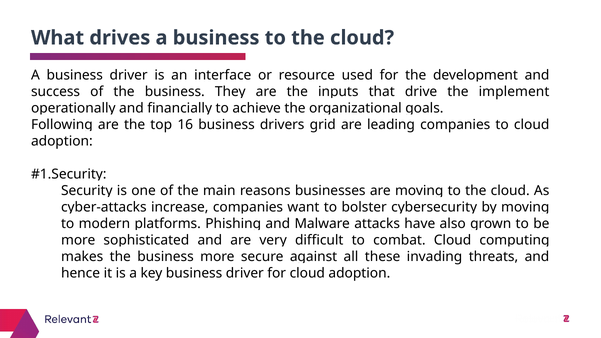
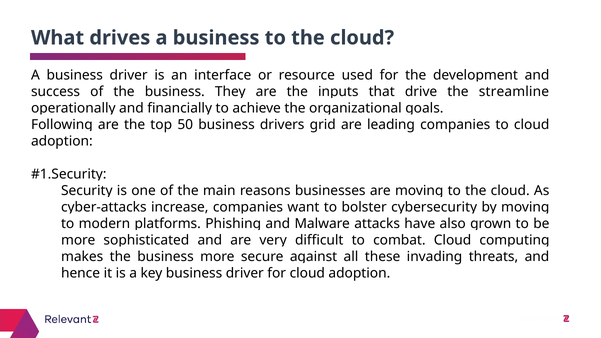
implement: implement -> streamline
16: 16 -> 50
